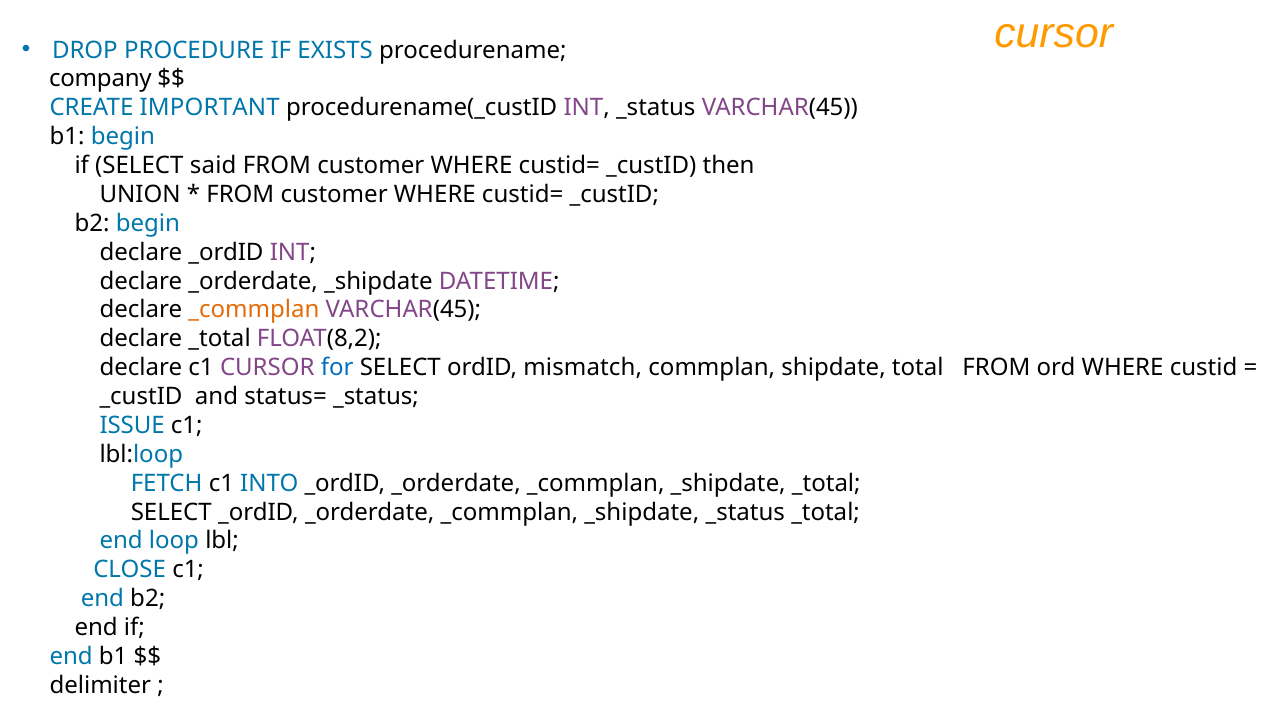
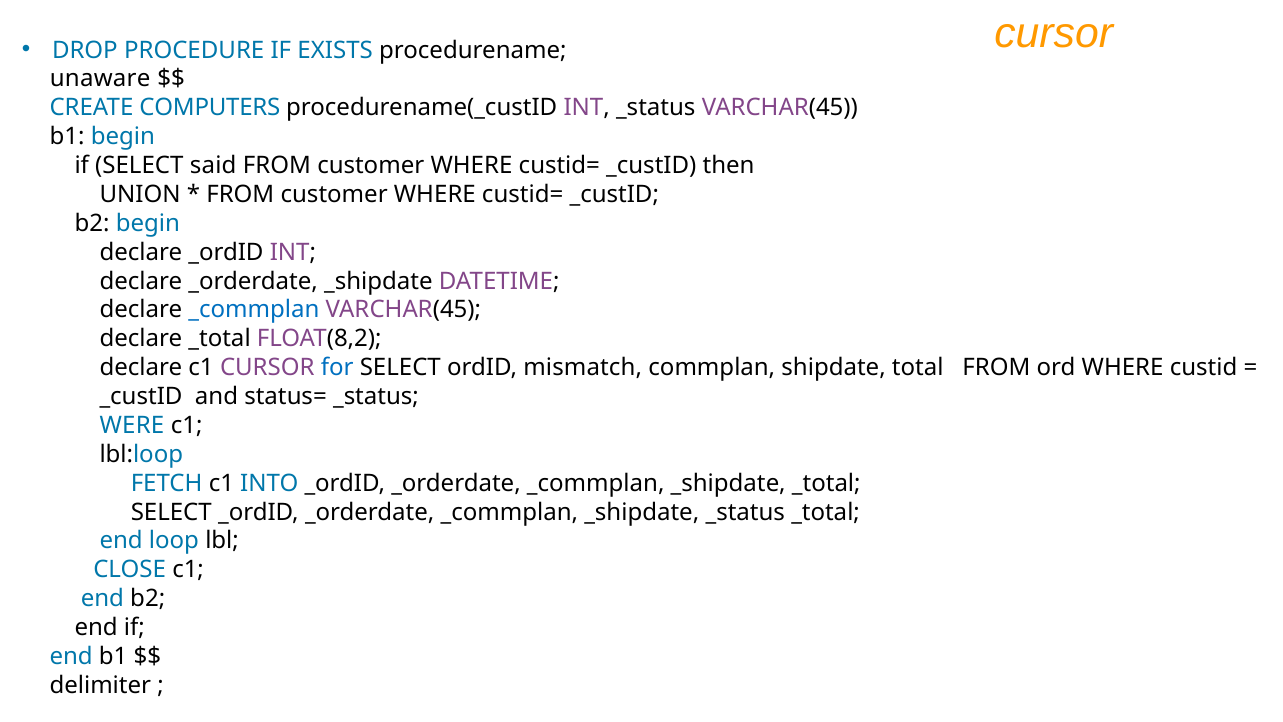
company: company -> unaware
IMPORTANT: IMPORTANT -> COMPUTERS
_commplan at (254, 310) colour: orange -> blue
ISSUE: ISSUE -> WERE
